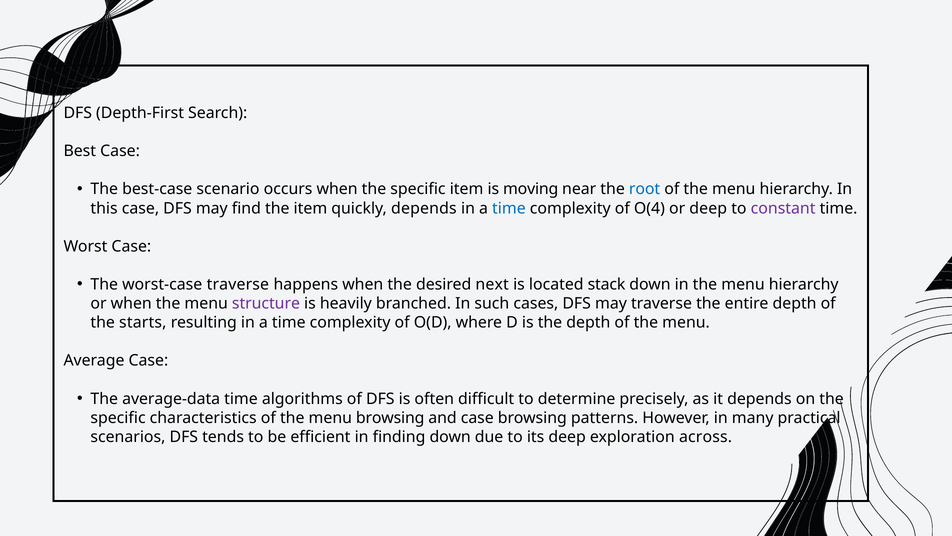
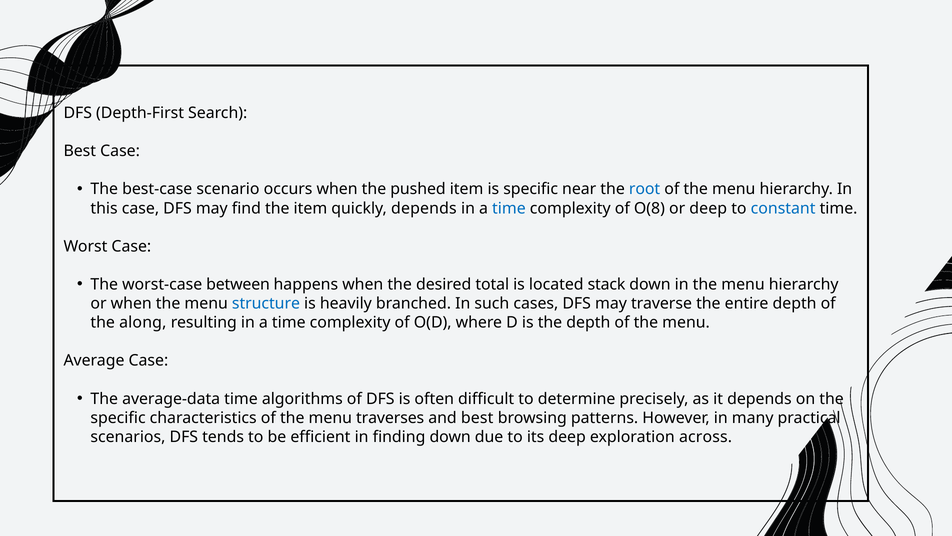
when the specific: specific -> pushed
is moving: moving -> specific
O(4: O(4 -> O(8
constant colour: purple -> blue
worst-case traverse: traverse -> between
next: next -> total
structure colour: purple -> blue
starts: starts -> along
menu browsing: browsing -> traverses
and case: case -> best
